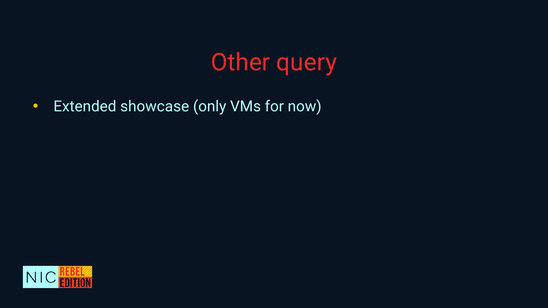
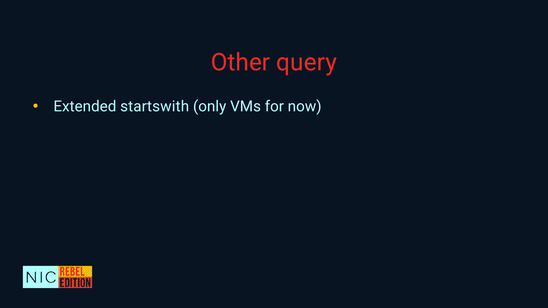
showcase: showcase -> startswith
